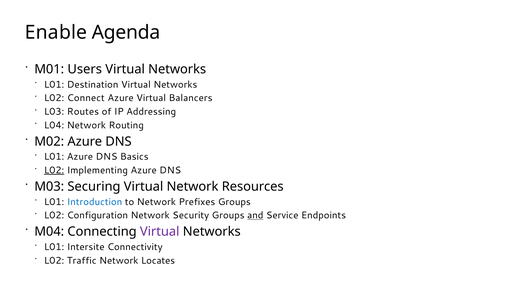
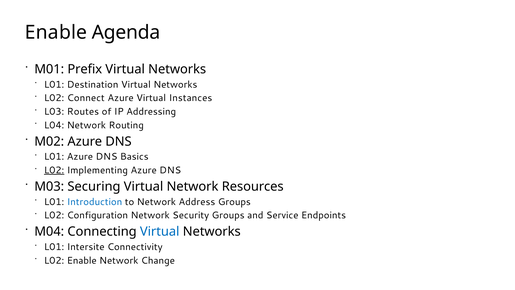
Users: Users -> Prefix
Balancers: Balancers -> Instances
Prefixes: Prefixes -> Address
and underline: present -> none
Virtual at (160, 231) colour: purple -> blue
L02 Traffic: Traffic -> Enable
Locates: Locates -> Change
